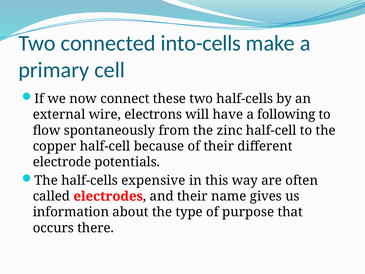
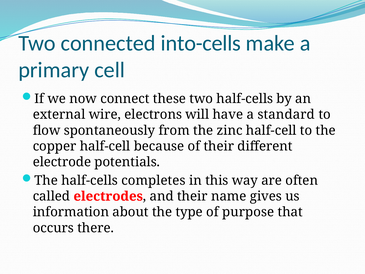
following: following -> standard
expensive: expensive -> completes
